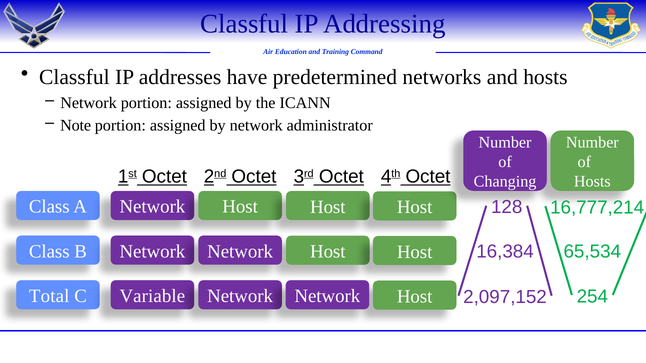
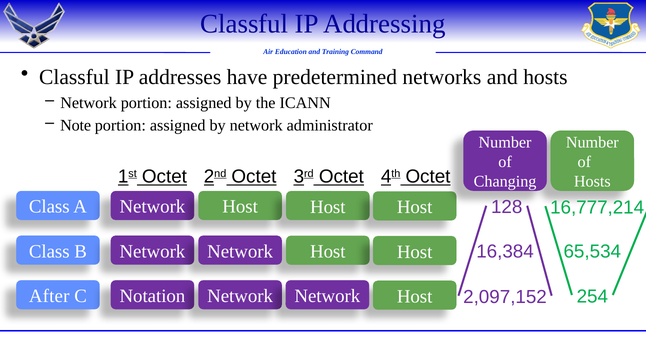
Total: Total -> After
Variable: Variable -> Notation
